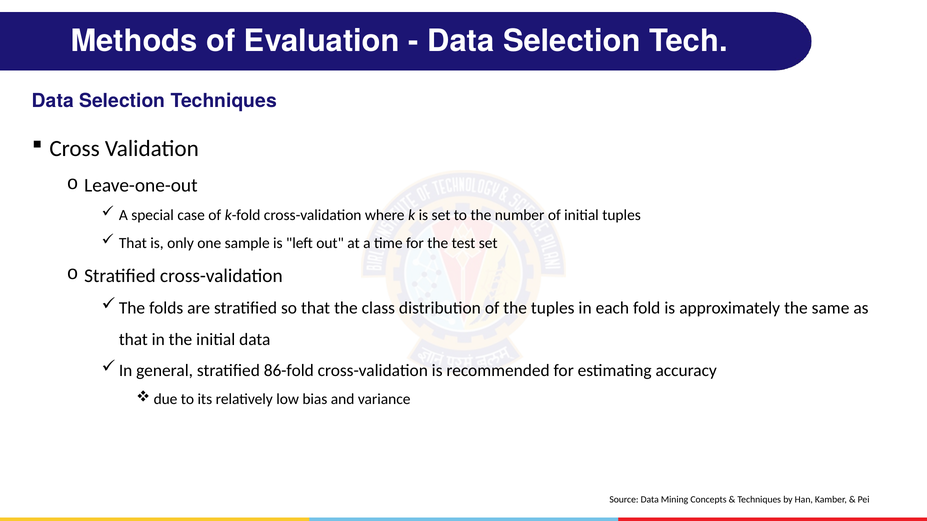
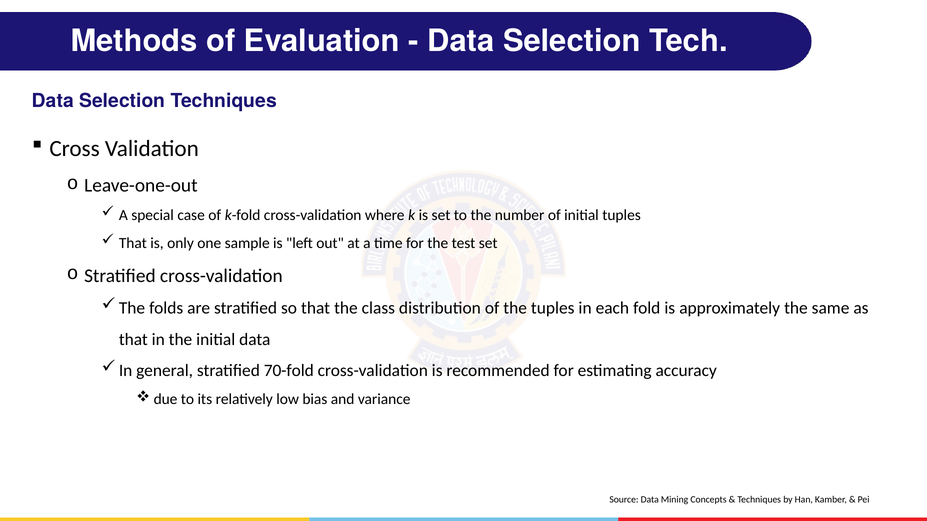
86-fold: 86-fold -> 70-fold
